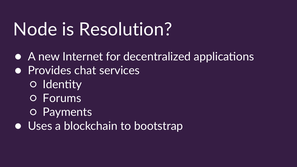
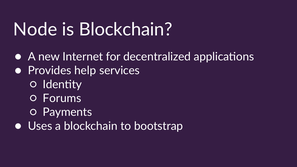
is Resolution: Resolution -> Blockchain
chat: chat -> help
